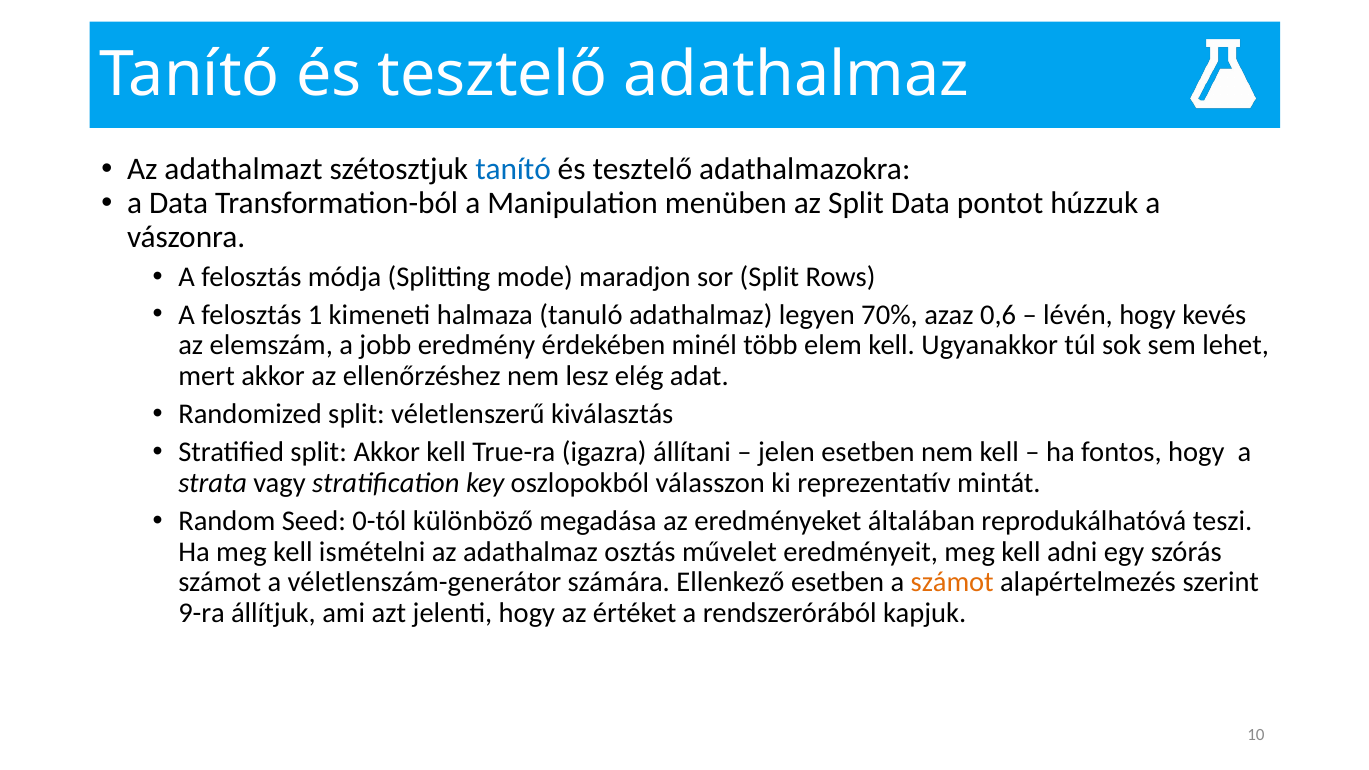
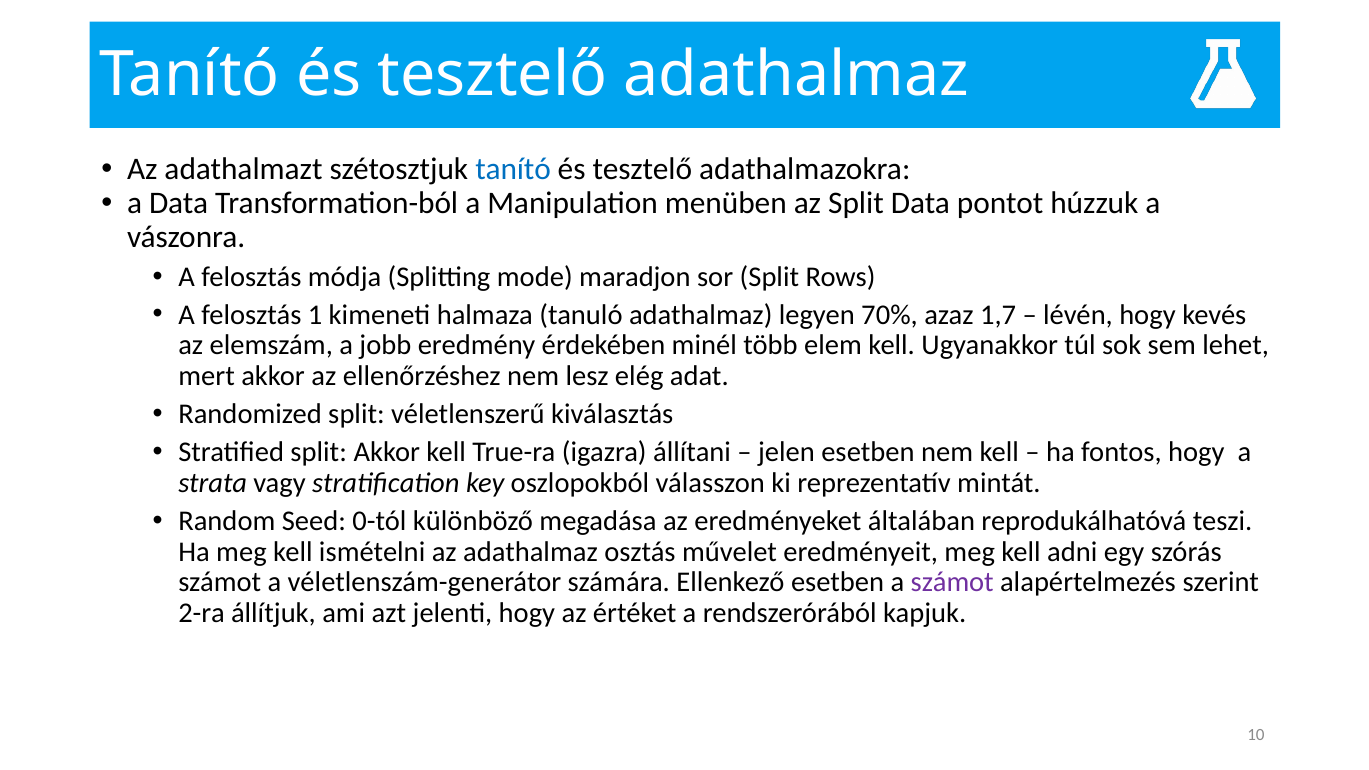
0,6: 0,6 -> 1,7
számot at (952, 583) colour: orange -> purple
9-ra: 9-ra -> 2-ra
